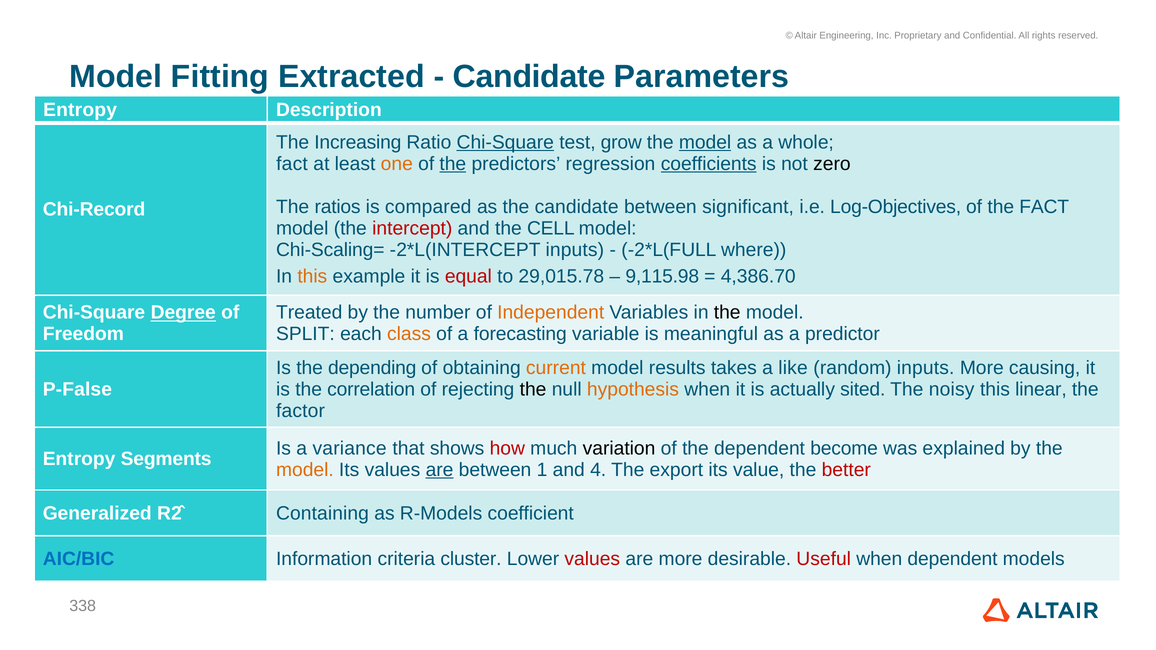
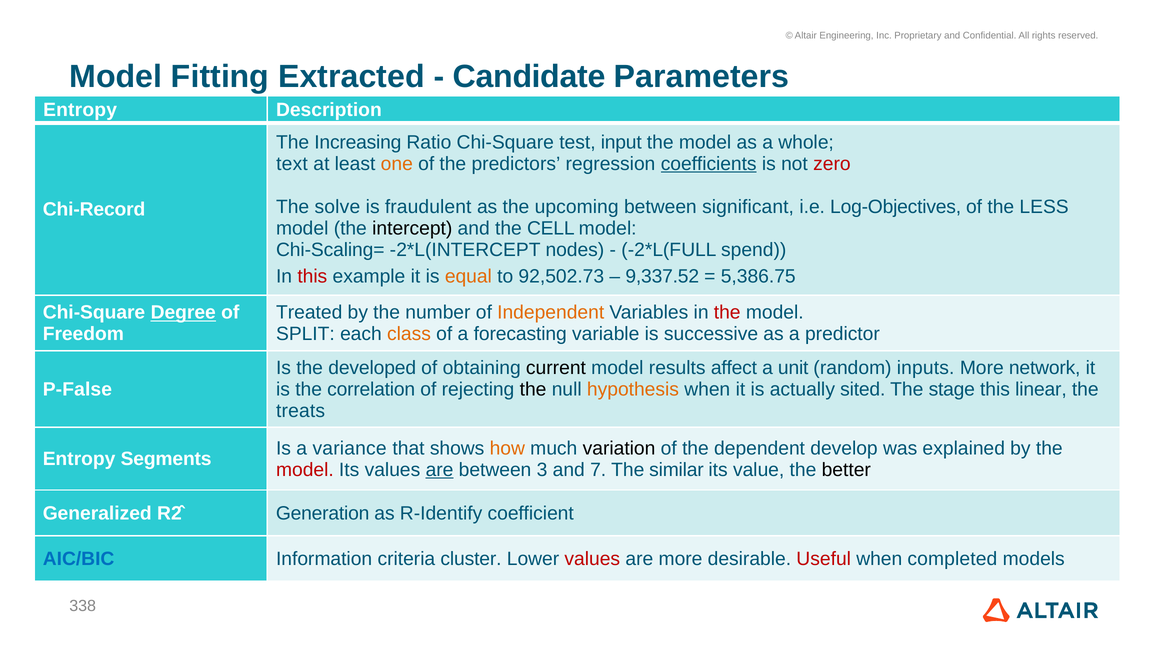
Chi-Square at (505, 142) underline: present -> none
grow: grow -> input
model at (705, 142) underline: present -> none
fact at (292, 164): fact -> text
the at (453, 164) underline: present -> none
zero colour: black -> red
ratios: ratios -> solve
compared: compared -> fraudulent
the candidate: candidate -> upcoming
the FACT: FACT -> LESS
intercept colour: red -> black
inputs at (575, 250): inputs -> nodes
where: where -> spend
this at (312, 277) colour: orange -> red
equal colour: red -> orange
29,015.78: 29,015.78 -> 92,502.73
9,115.98: 9,115.98 -> 9,337.52
4,386.70: 4,386.70 -> 5,386.75
the at (727, 313) colour: black -> red
meaningful: meaningful -> successive
depending: depending -> developed
current colour: orange -> black
takes: takes -> affect
like: like -> unit
causing: causing -> network
noisy: noisy -> stage
factor: factor -> treats
how colour: red -> orange
become: become -> develop
model at (305, 470) colour: orange -> red
1: 1 -> 3
4: 4 -> 7
export: export -> similar
better colour: red -> black
Containing: Containing -> Generation
R-Models: R-Models -> R-Identify
when dependent: dependent -> completed
